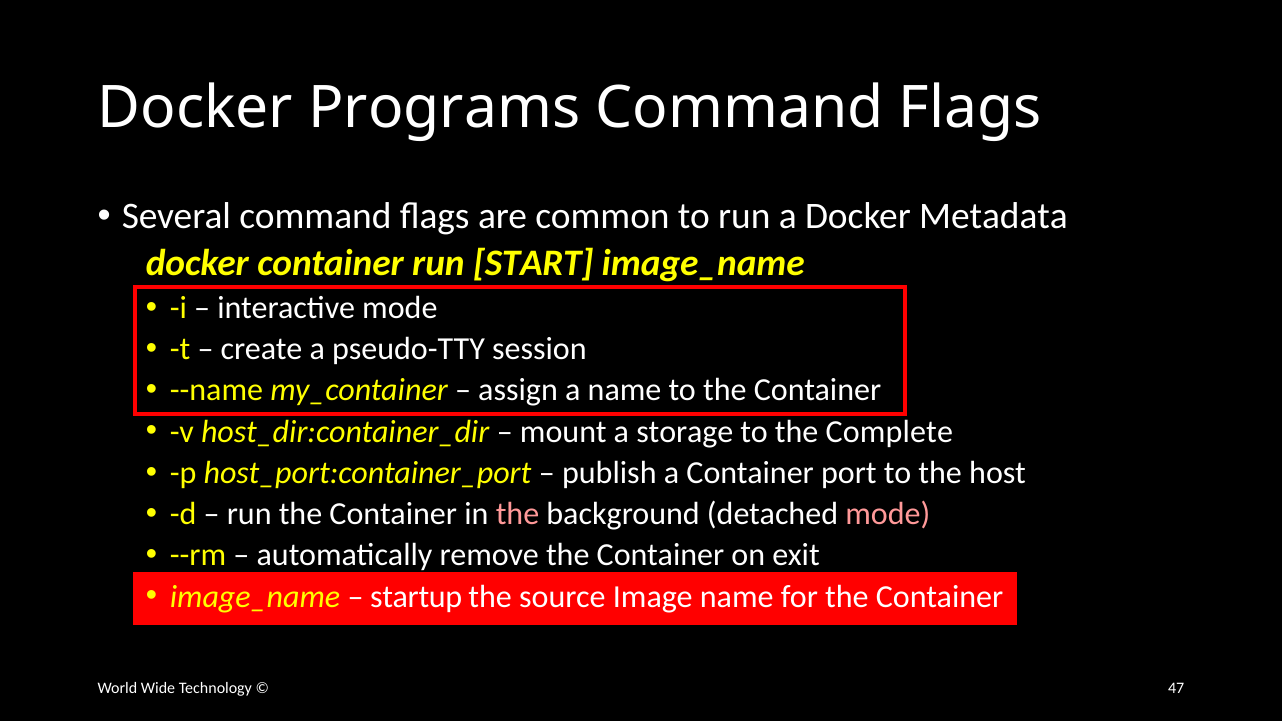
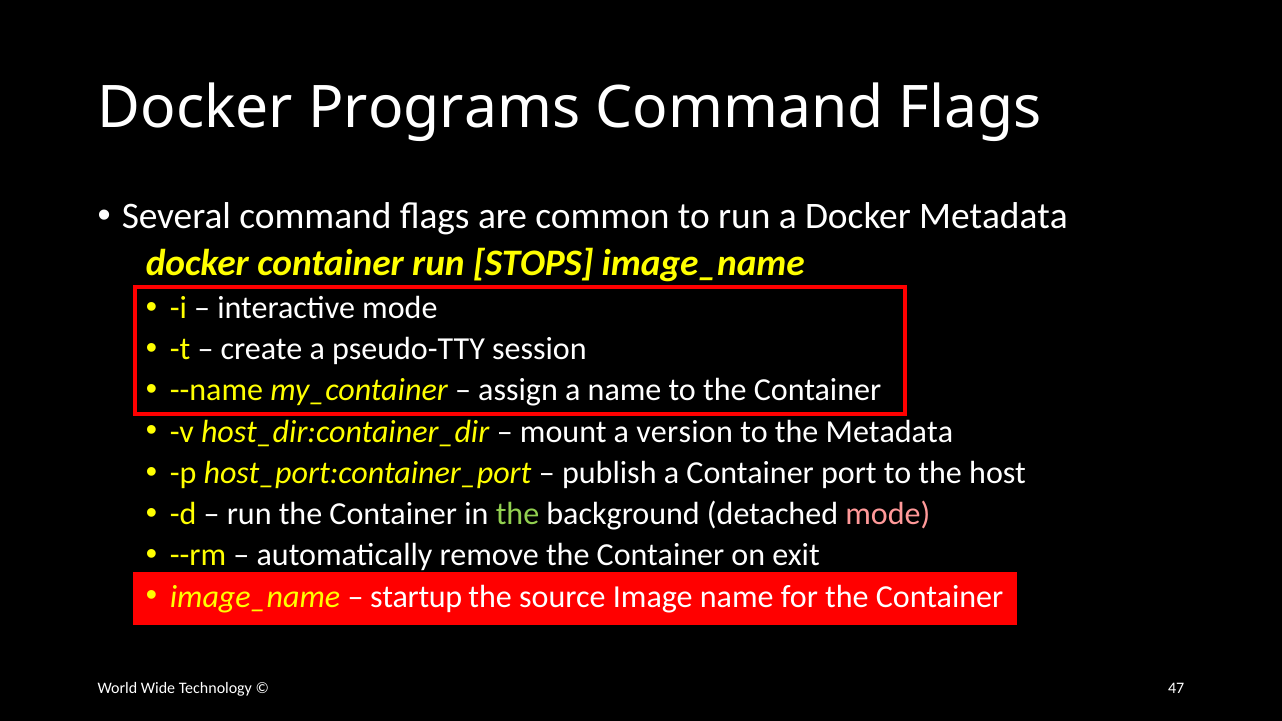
START: START -> STOPS
storage: storage -> version
the Complete: Complete -> Metadata
the at (518, 514) colour: pink -> light green
